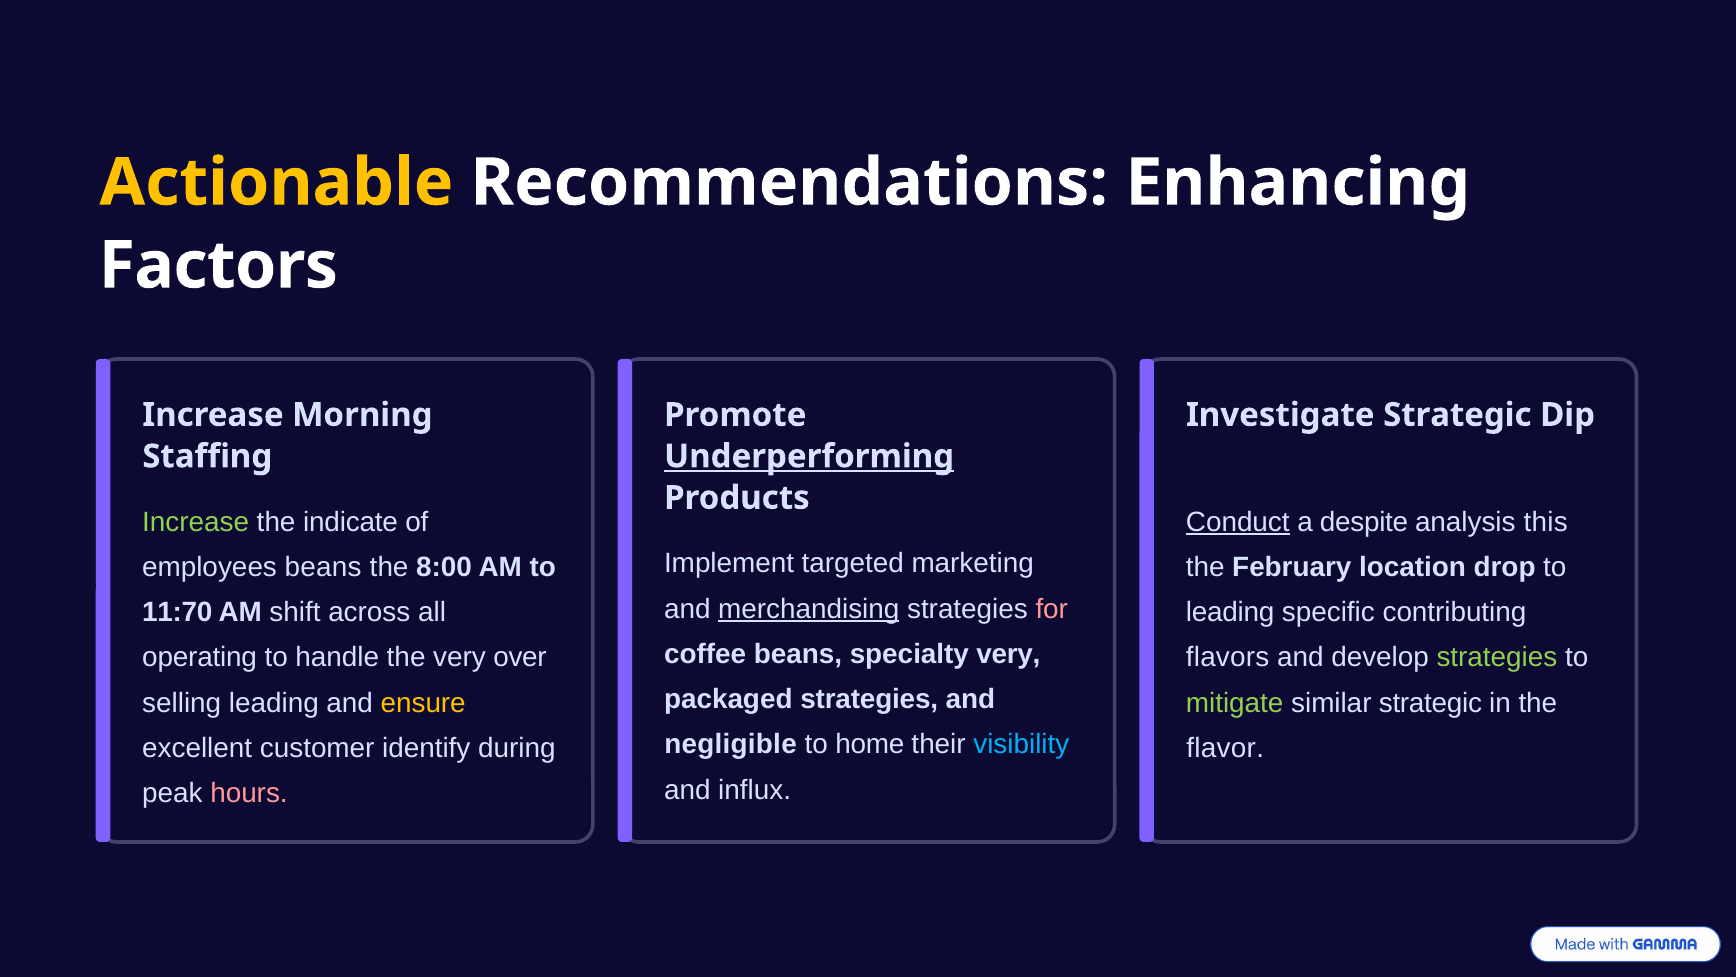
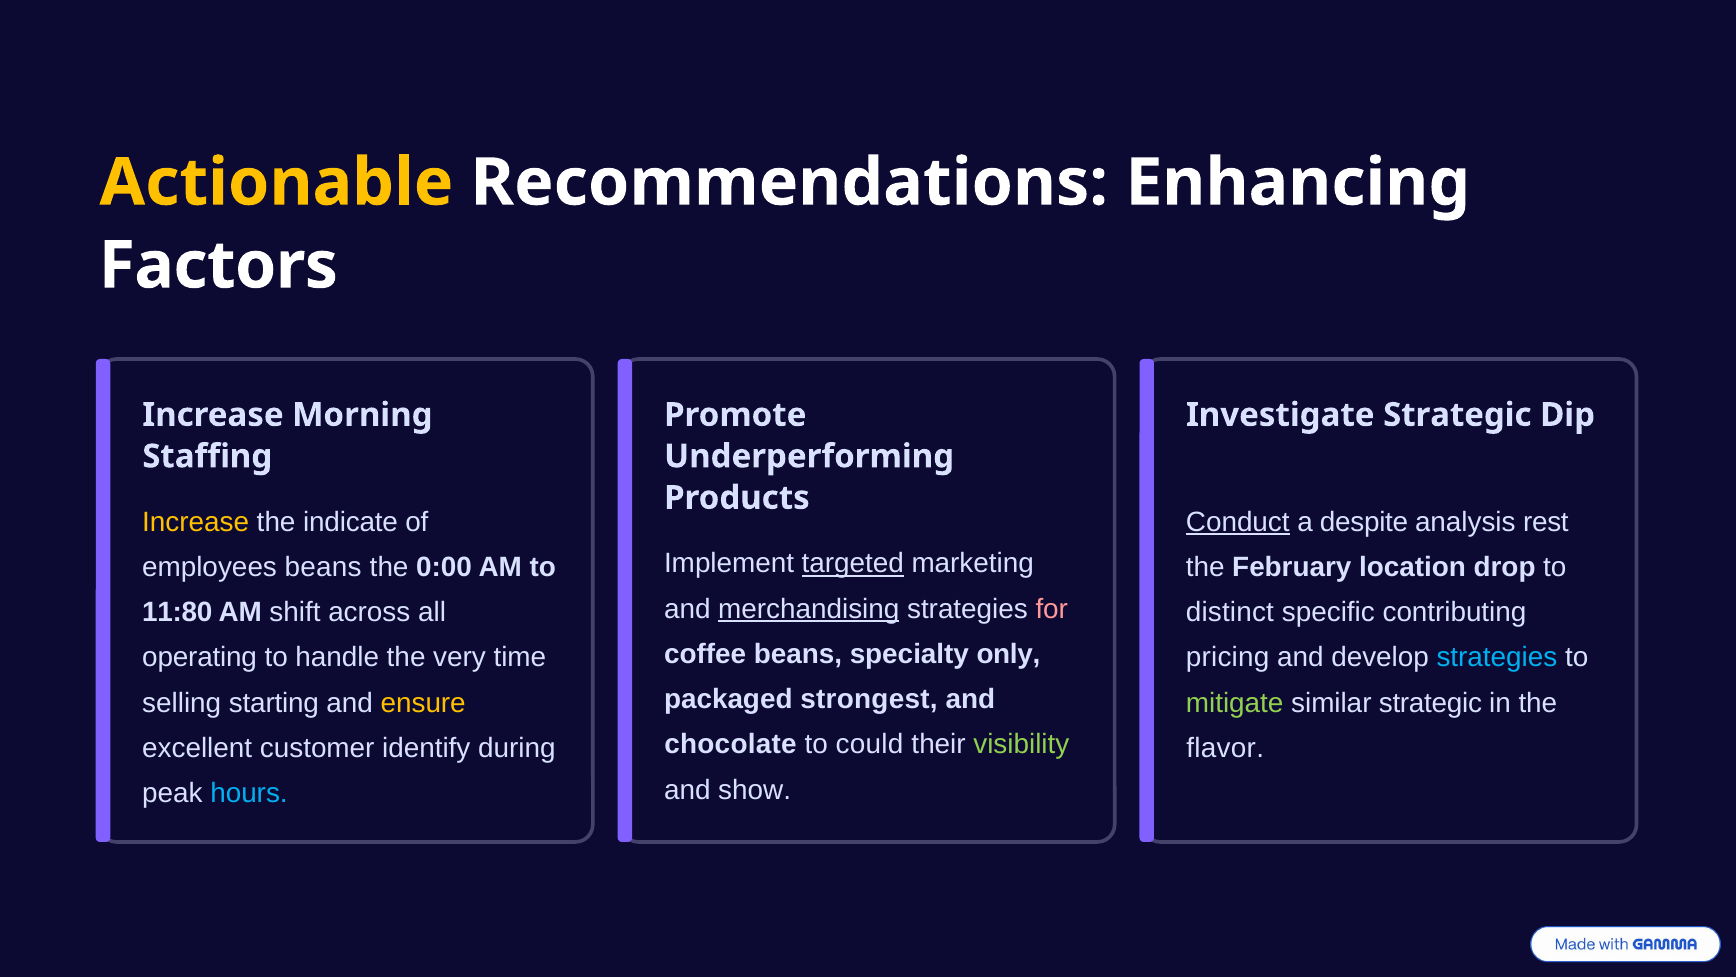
Underperforming underline: present -> none
Increase at (196, 522) colour: light green -> yellow
this: this -> rest
targeted underline: none -> present
8:00: 8:00 -> 0:00
11:70: 11:70 -> 11:80
leading at (1230, 612): leading -> distinct
specialty very: very -> only
over: over -> time
flavors: flavors -> pricing
strategies at (1497, 657) colour: light green -> light blue
packaged strategies: strategies -> strongest
selling leading: leading -> starting
negligible: negligible -> chocolate
home: home -> could
visibility colour: light blue -> light green
influx: influx -> show
hours colour: pink -> light blue
